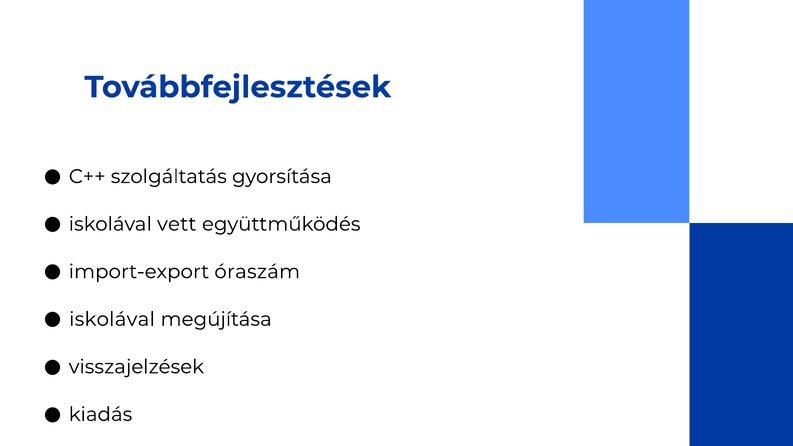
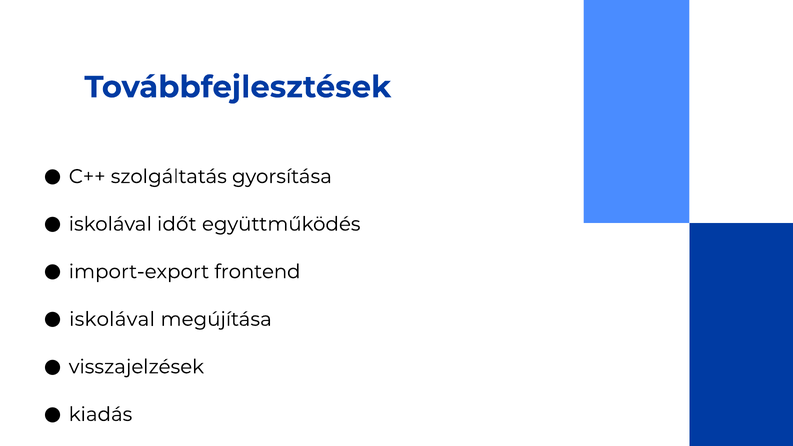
vett: vett -> időt
óraszám: óraszám -> frontend
